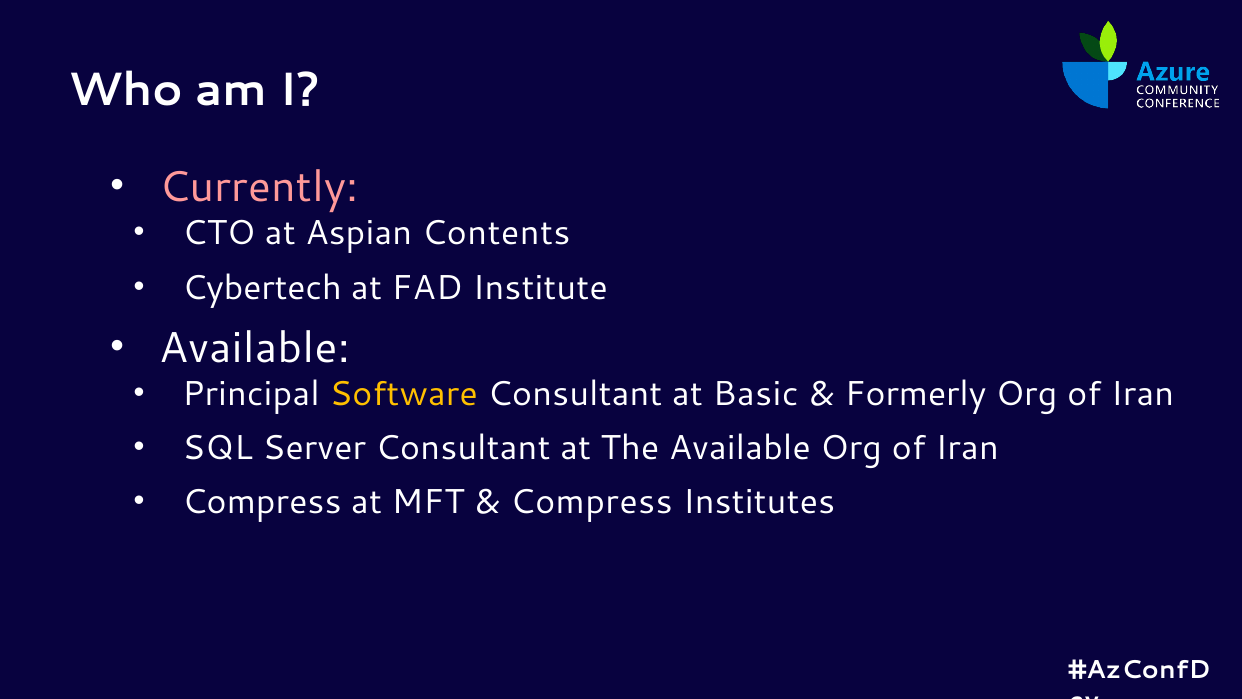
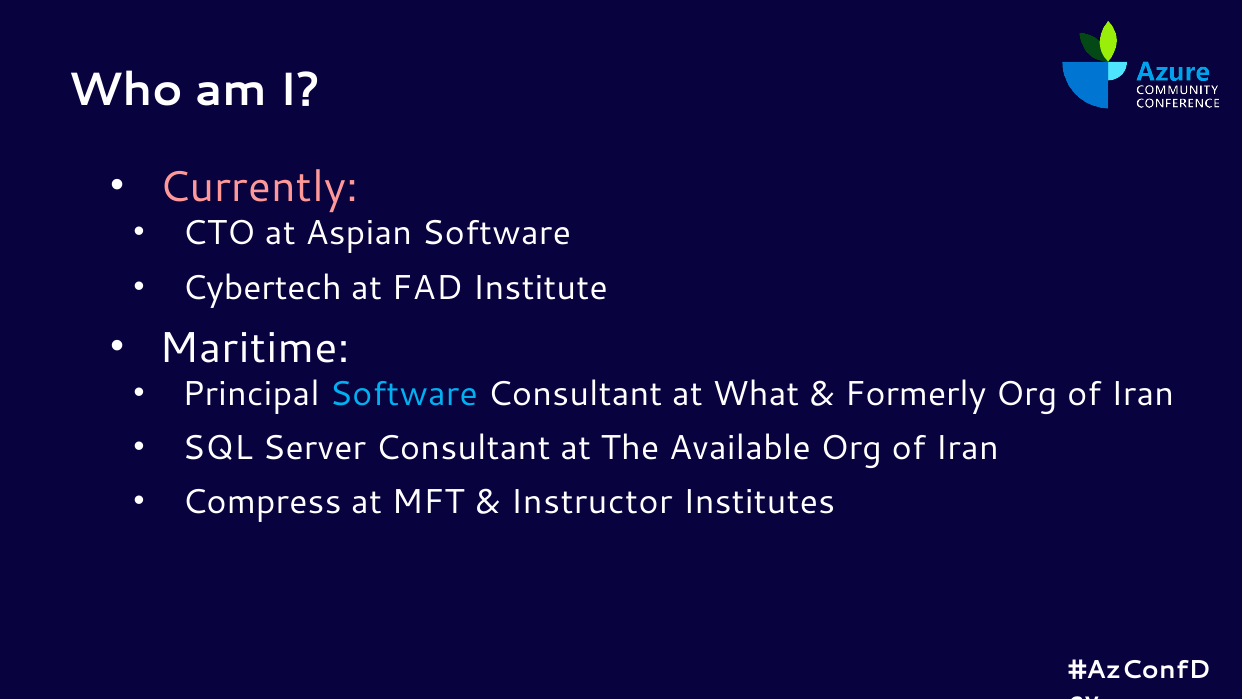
Aspian Contents: Contents -> Software
Available at (254, 348): Available -> Maritime
Software at (404, 394) colour: yellow -> light blue
Basic: Basic -> What
Compress at (591, 502): Compress -> Instructor
